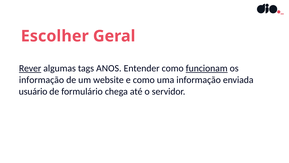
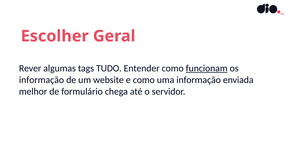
Rever underline: present -> none
ANOS: ANOS -> TUDO
usuário: usuário -> melhor
